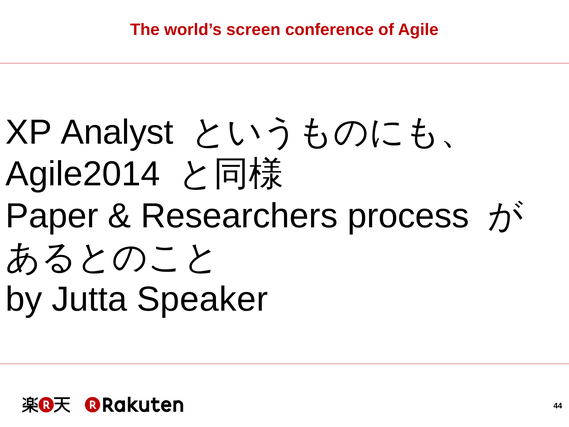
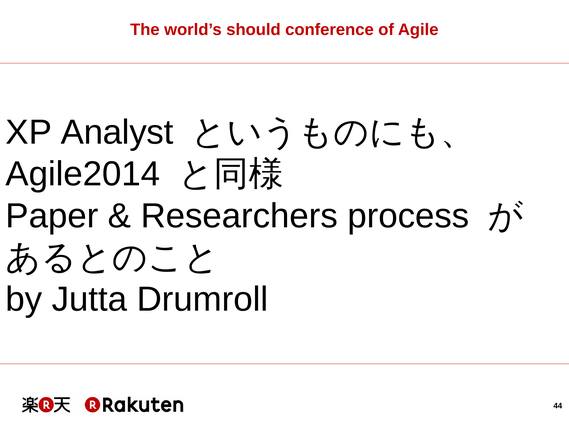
screen: screen -> should
Speaker: Speaker -> Drumroll
